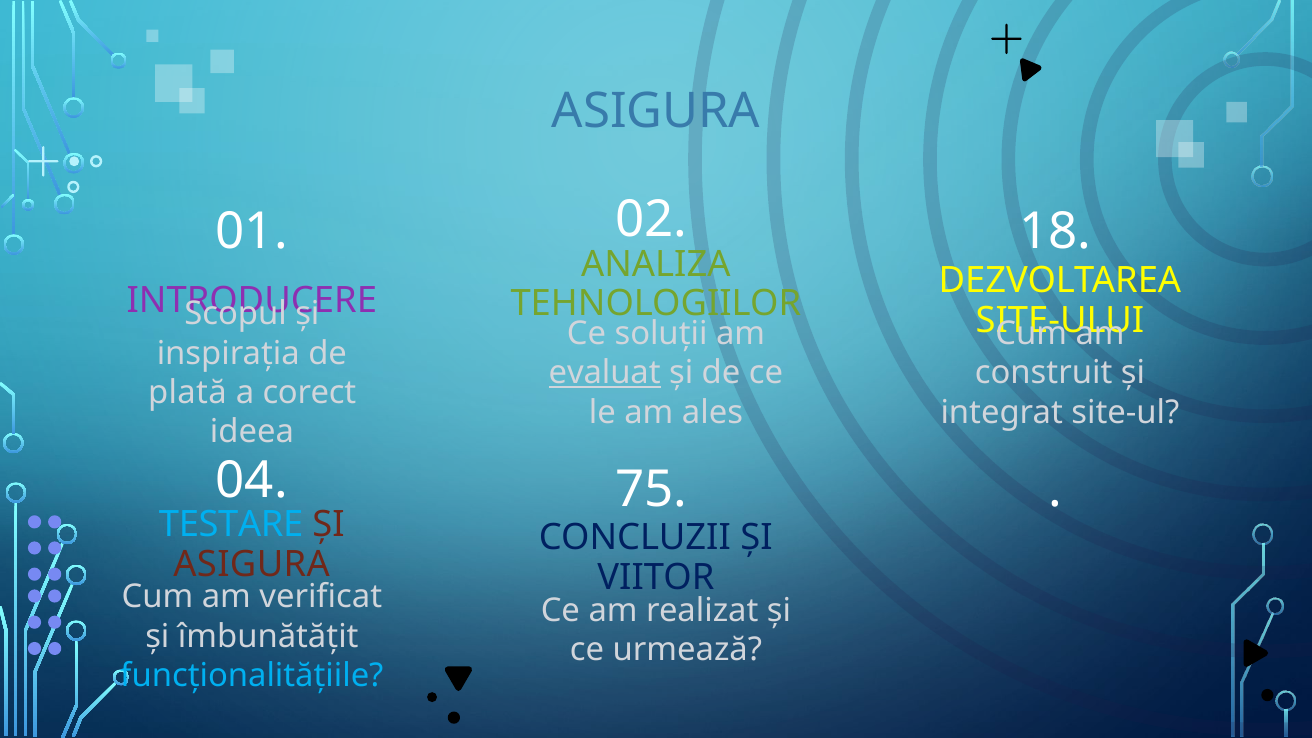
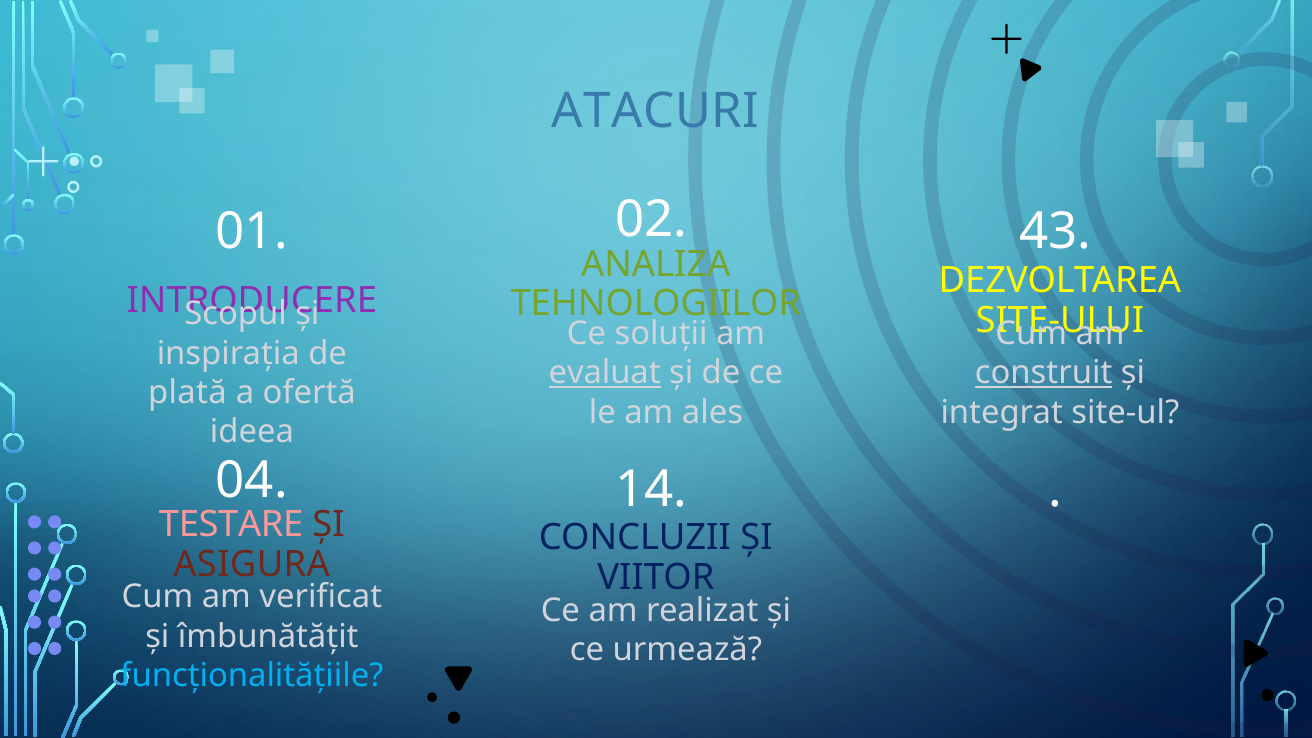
ASIGURA at (656, 111): ASIGURA -> ATACURI
18: 18 -> 43
construit underline: none -> present
corect: corect -> ofertă
75: 75 -> 14
TESTARE colour: light blue -> pink
